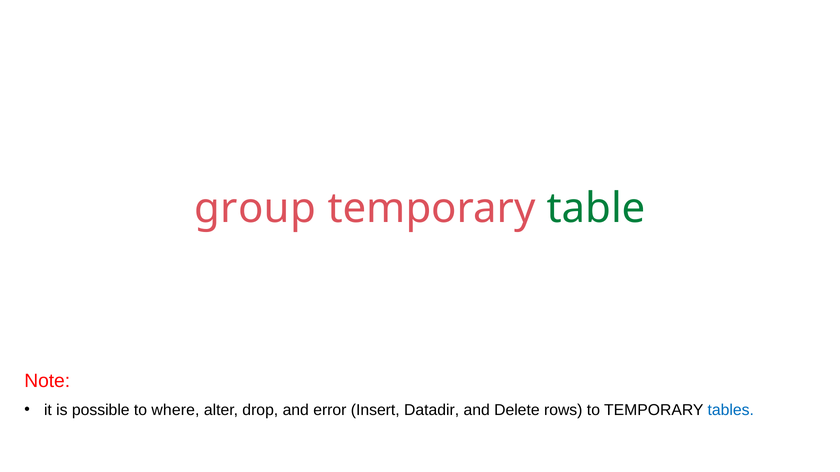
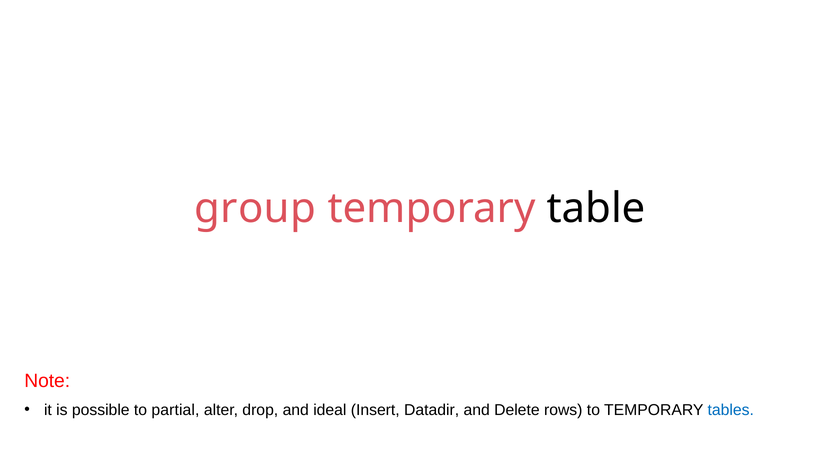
table colour: green -> black
where: where -> partial
error: error -> ideal
